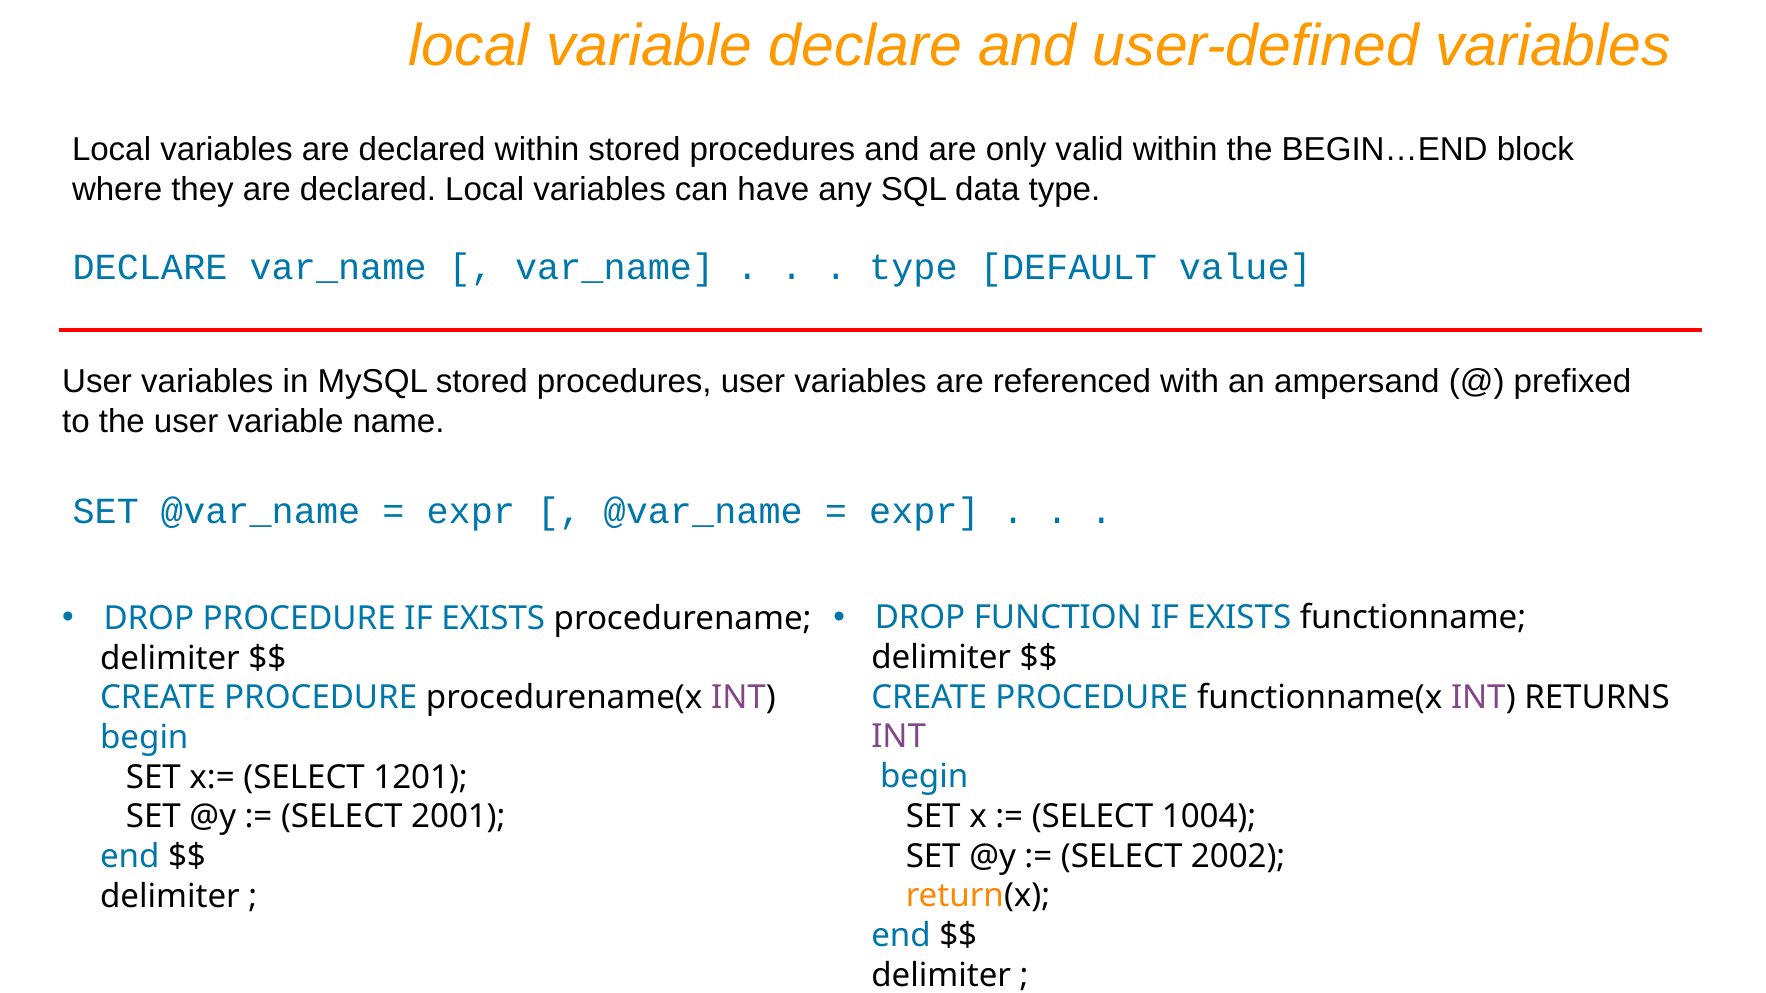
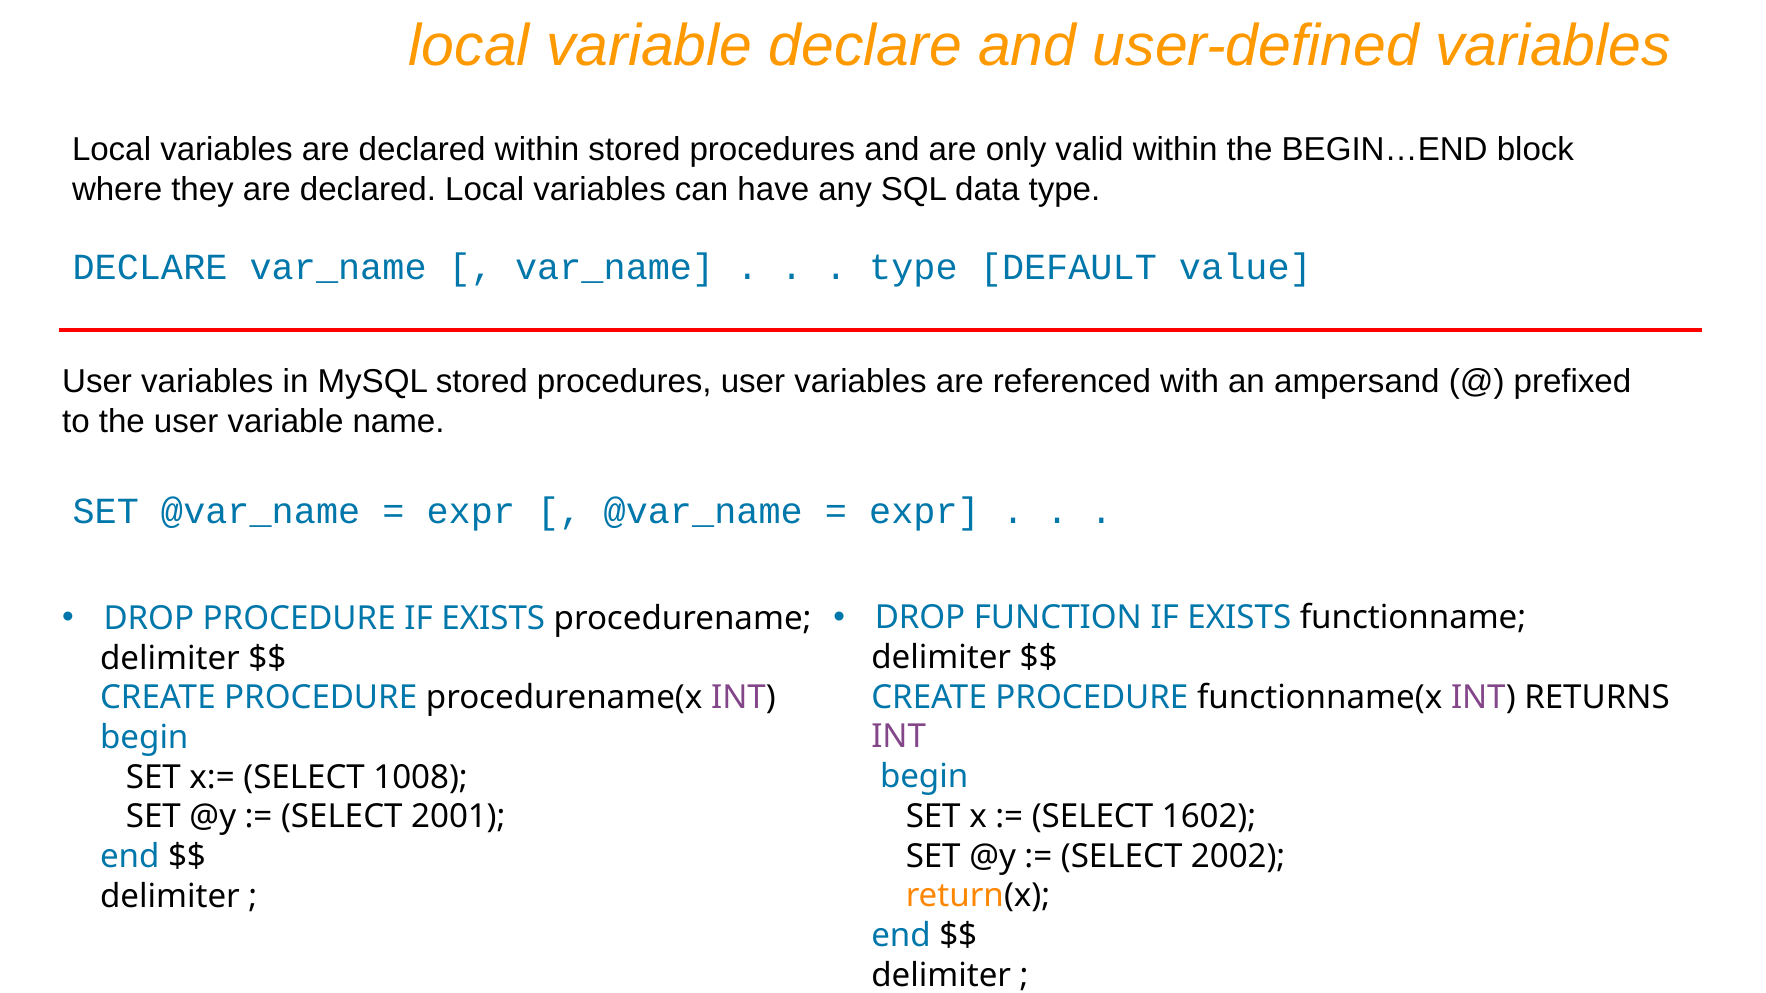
1201: 1201 -> 1008
1004: 1004 -> 1602
